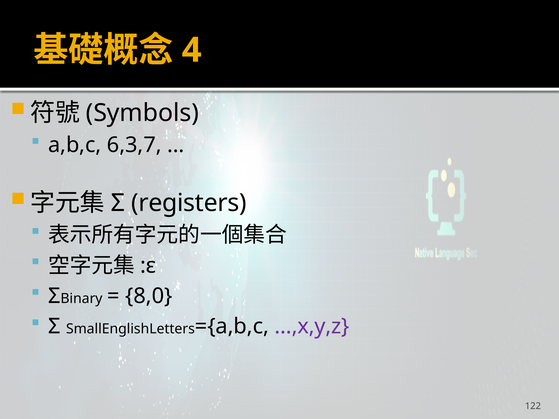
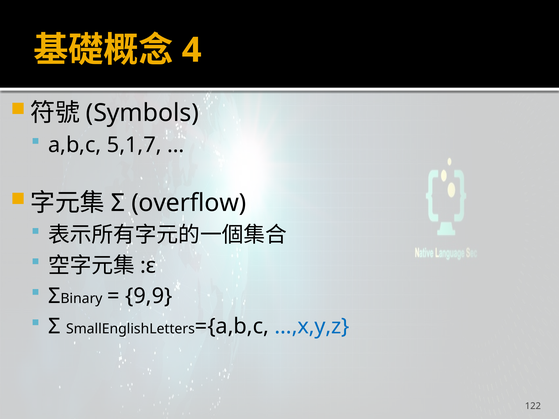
6,3,7: 6,3,7 -> 5,1,7
registers: registers -> overflow
8,0: 8,0 -> 9,9
…,x,y,z colour: purple -> blue
